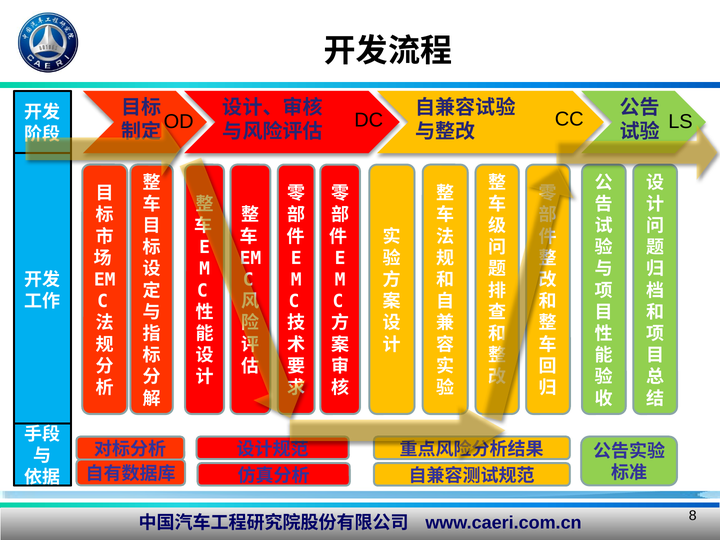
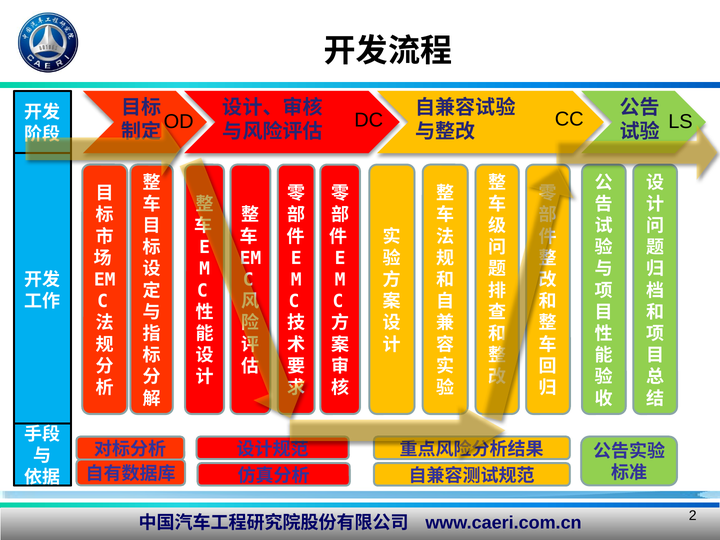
8: 8 -> 2
